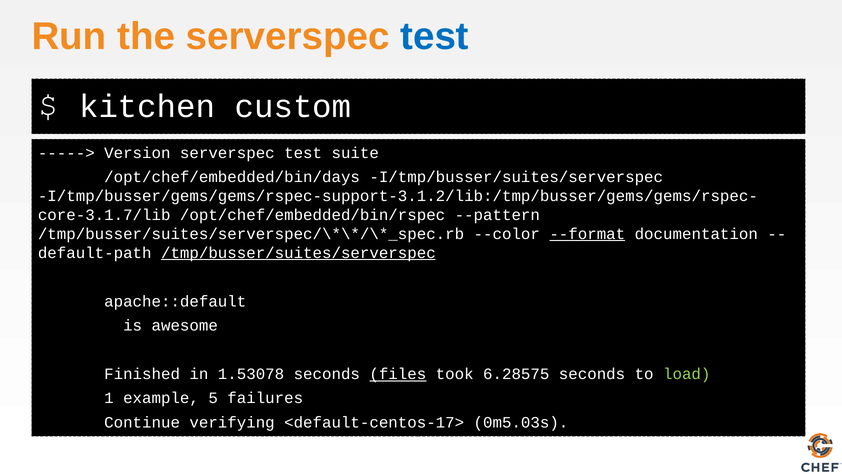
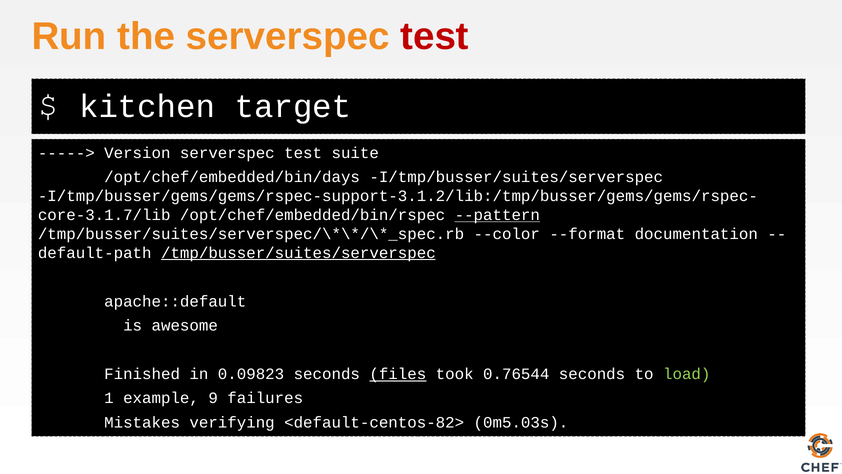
test at (435, 36) colour: blue -> red
custom: custom -> target
--pattern underline: none -> present
--format underline: present -> none
1.53078: 1.53078 -> 0.09823
6.28575: 6.28575 -> 0.76544
5: 5 -> 9
Continue: Continue -> Mistakes
<default-centos-17>: <default-centos-17> -> <default-centos-82>
